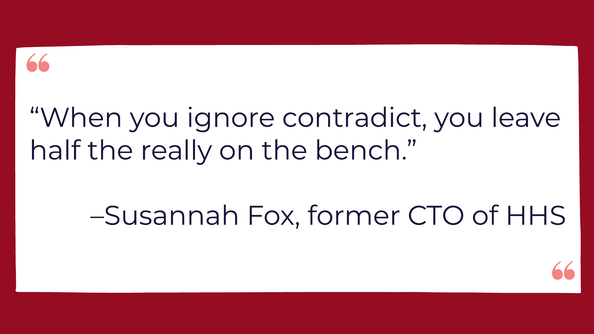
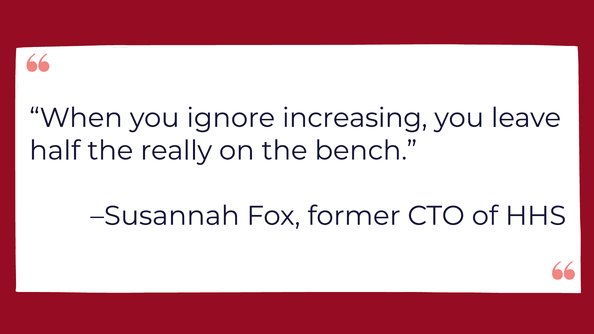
contradict: contradict -> increasing
